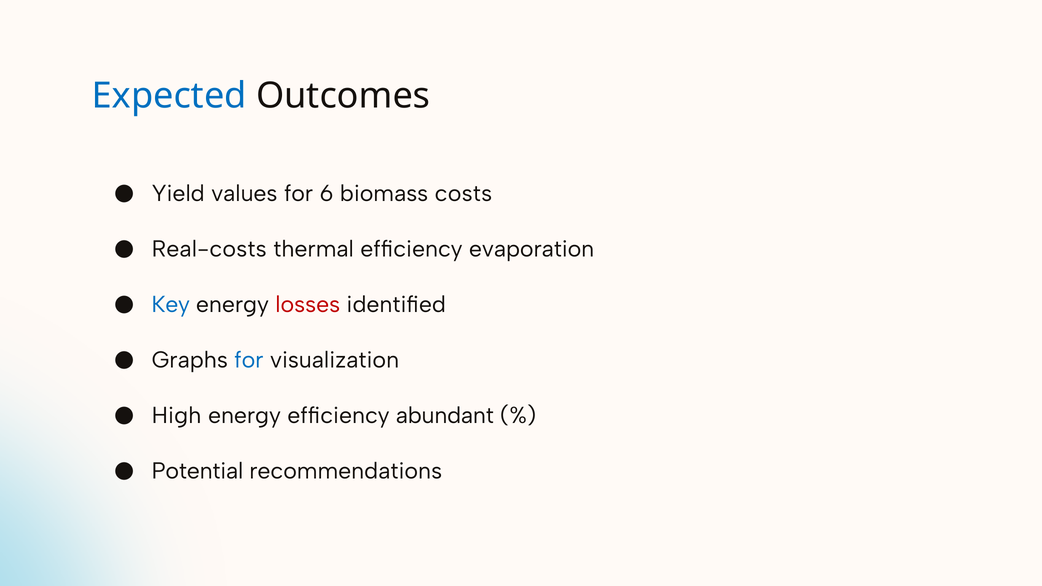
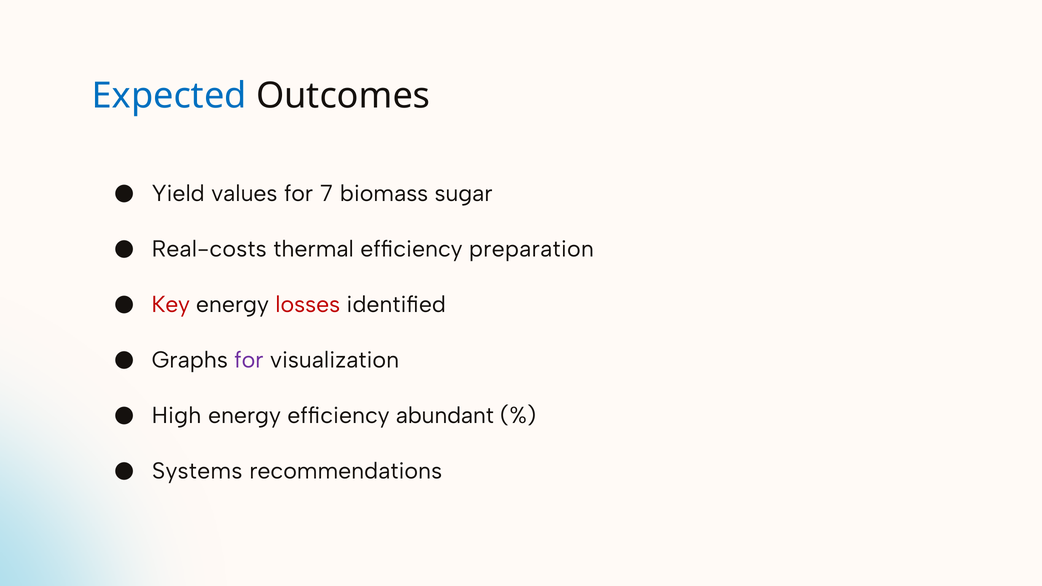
6: 6 -> 7
costs: costs -> sugar
evaporation: evaporation -> preparation
Key colour: blue -> red
for at (249, 360) colour: blue -> purple
Potential: Potential -> Systems
